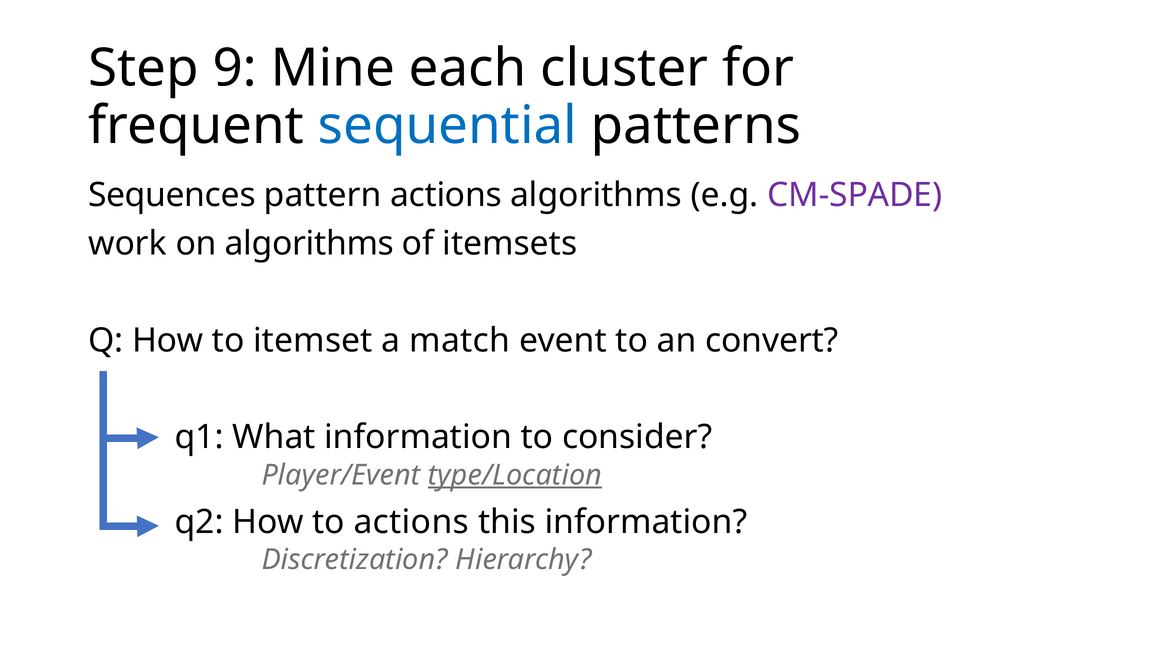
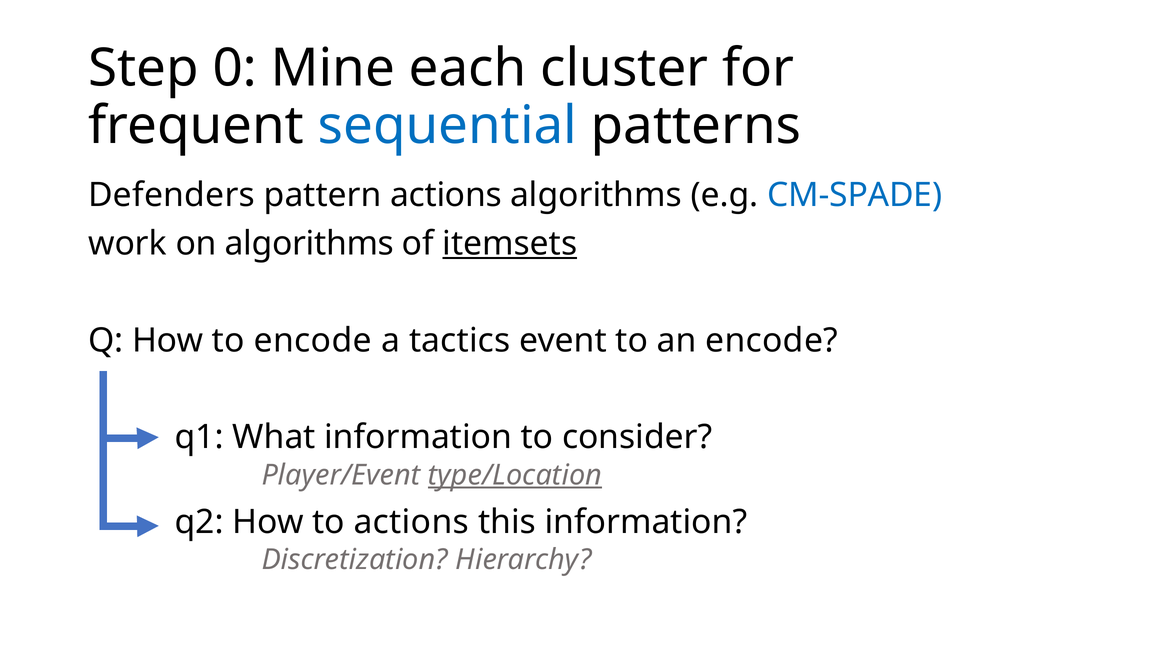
9: 9 -> 0
Sequences: Sequences -> Defenders
CM-SPADE colour: purple -> blue
itemsets underline: none -> present
to itemset: itemset -> encode
match: match -> tactics
an convert: convert -> encode
